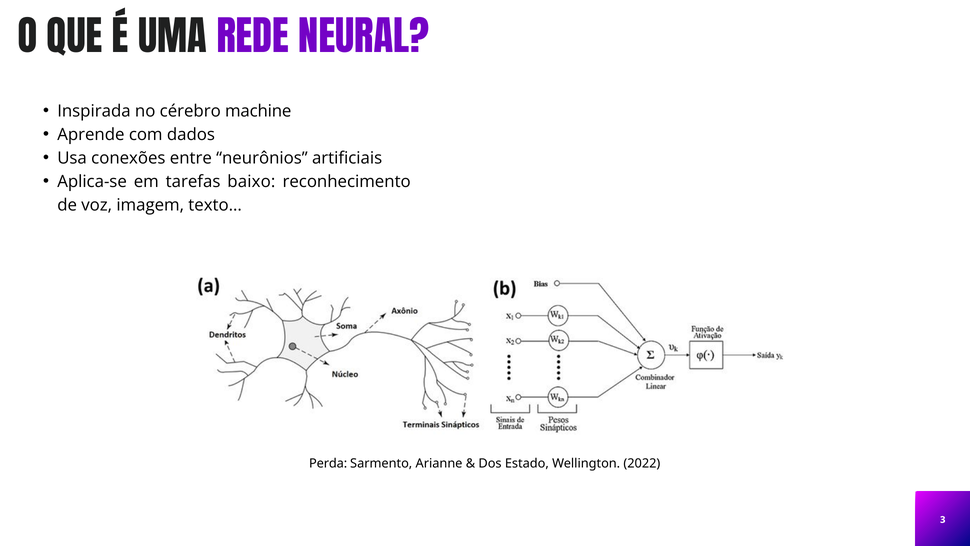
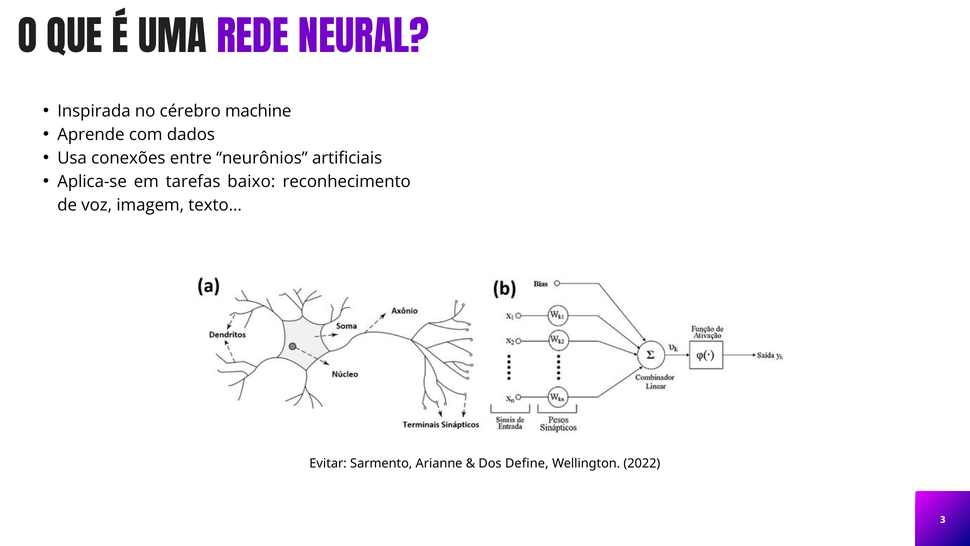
Perda: Perda -> Evitar
Estado: Estado -> Define
